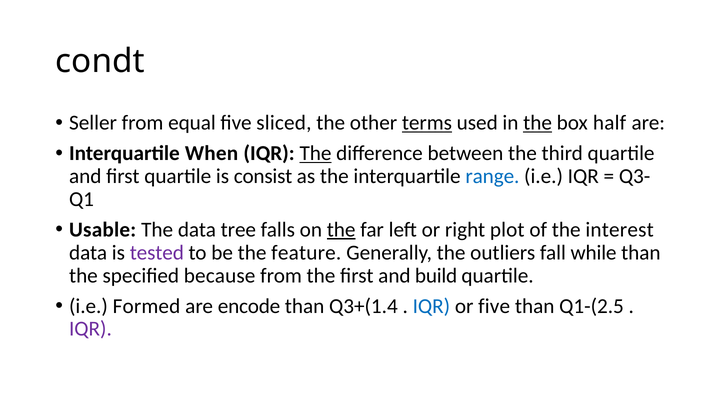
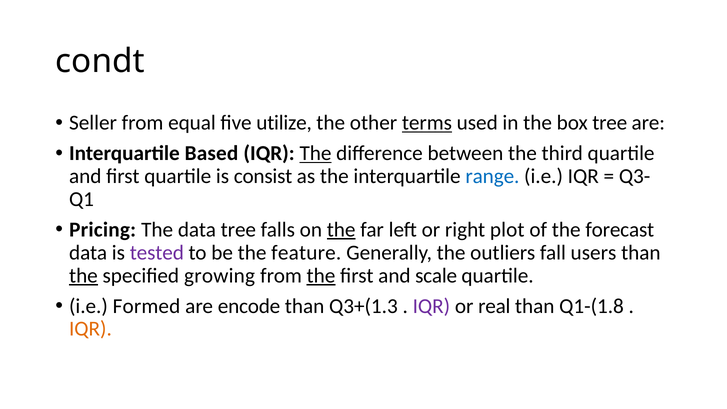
sliced: sliced -> utilize
the at (538, 123) underline: present -> none
box half: half -> tree
When: When -> Based
Usable: Usable -> Pricing
interest: interest -> forecast
while: while -> users
the at (83, 275) underline: none -> present
because: because -> growing
the at (321, 275) underline: none -> present
build: build -> scale
Q3+(1.4: Q3+(1.4 -> Q3+(1.3
IQR at (431, 306) colour: blue -> purple
or five: five -> real
Q1-(2.5: Q1-(2.5 -> Q1-(1.8
IQR at (90, 329) colour: purple -> orange
